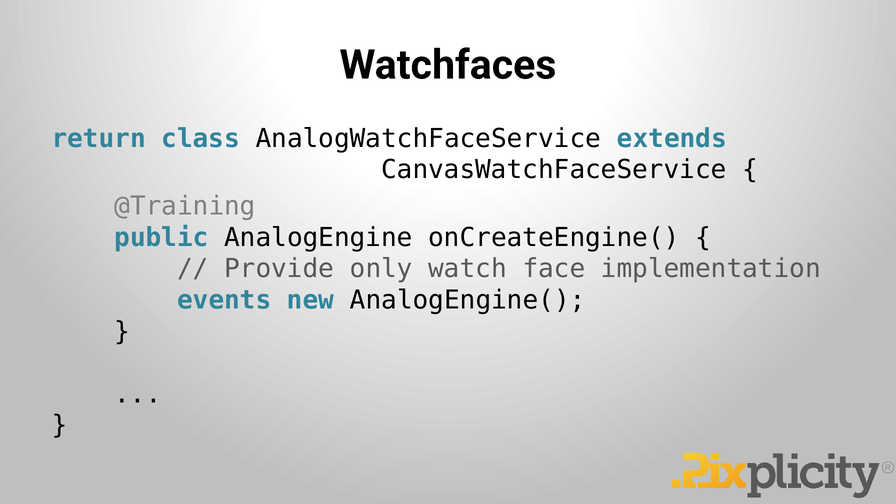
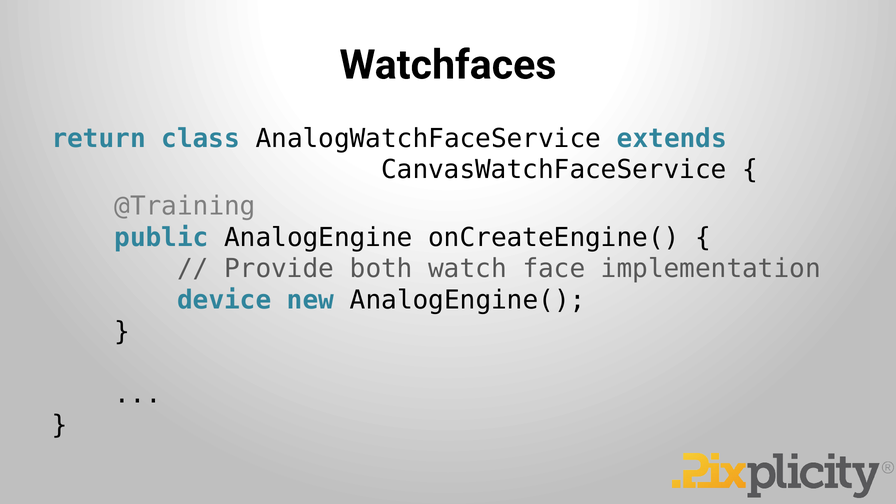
only: only -> both
events: events -> device
